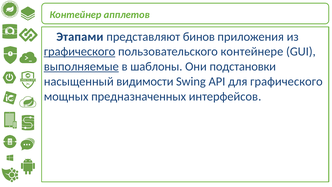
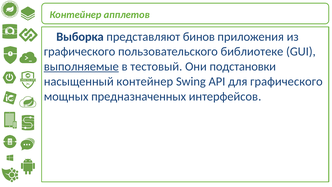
Этапами: Этапами -> Выборка
графического at (80, 52) underline: present -> none
контейнере: контейнере -> библиотеке
шаблоны: шаблоны -> тестовый
насыщенный видимости: видимости -> контейнер
